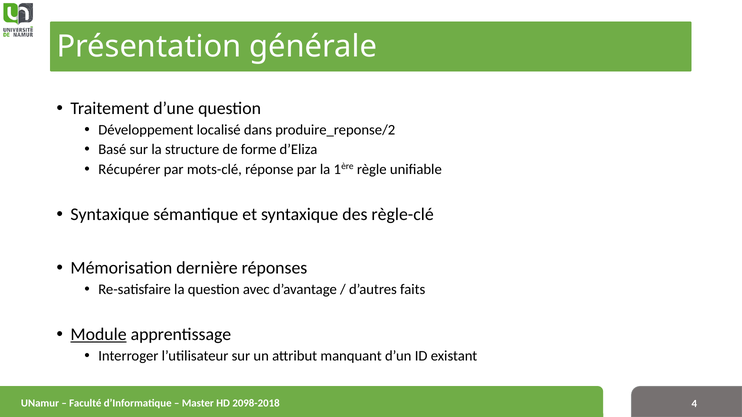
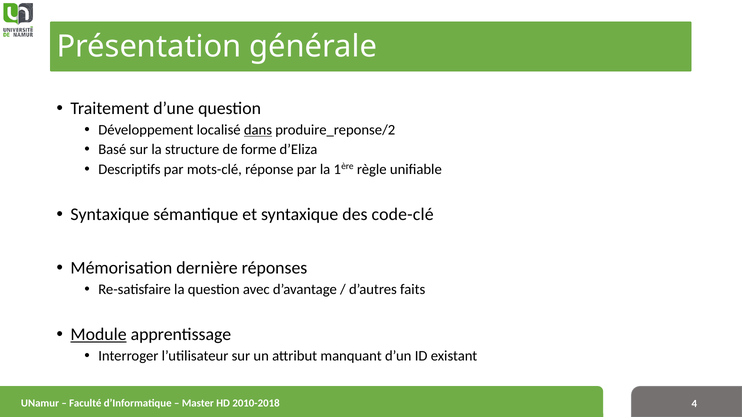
dans underline: none -> present
Récupérer: Récupérer -> Descriptifs
règle-clé: règle-clé -> code-clé
2098-2018: 2098-2018 -> 2010-2018
